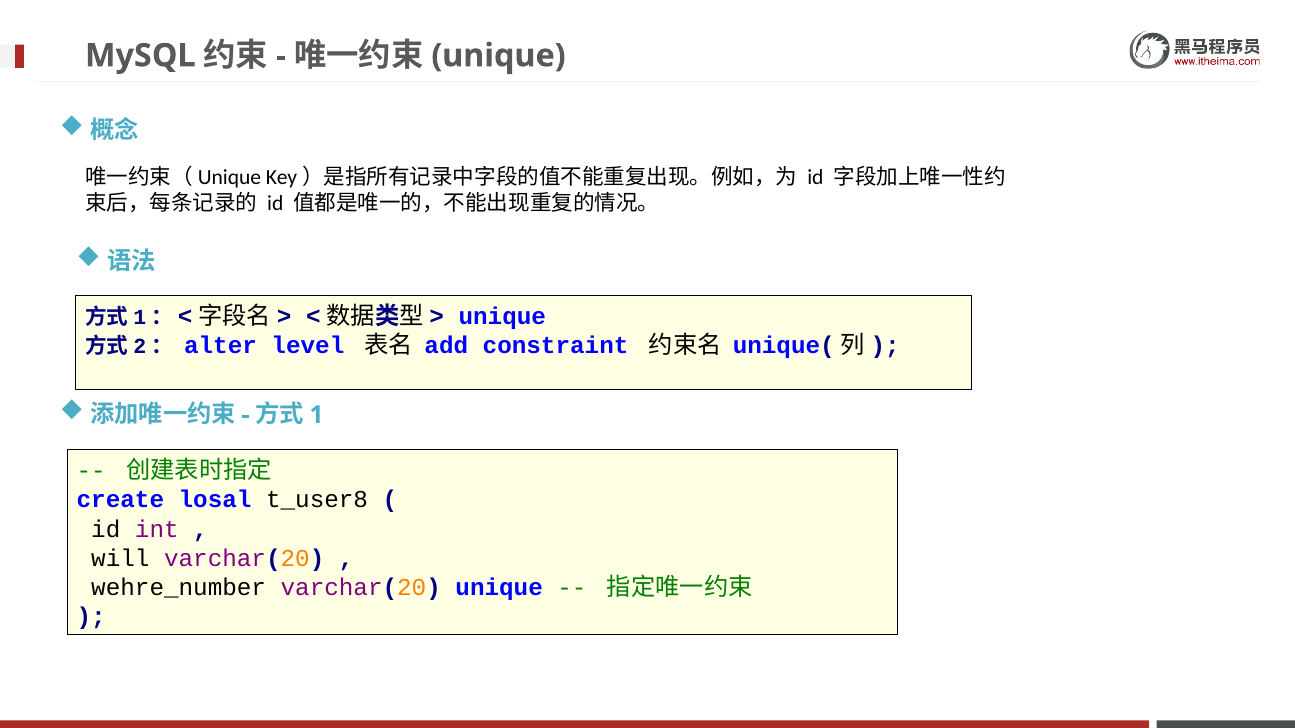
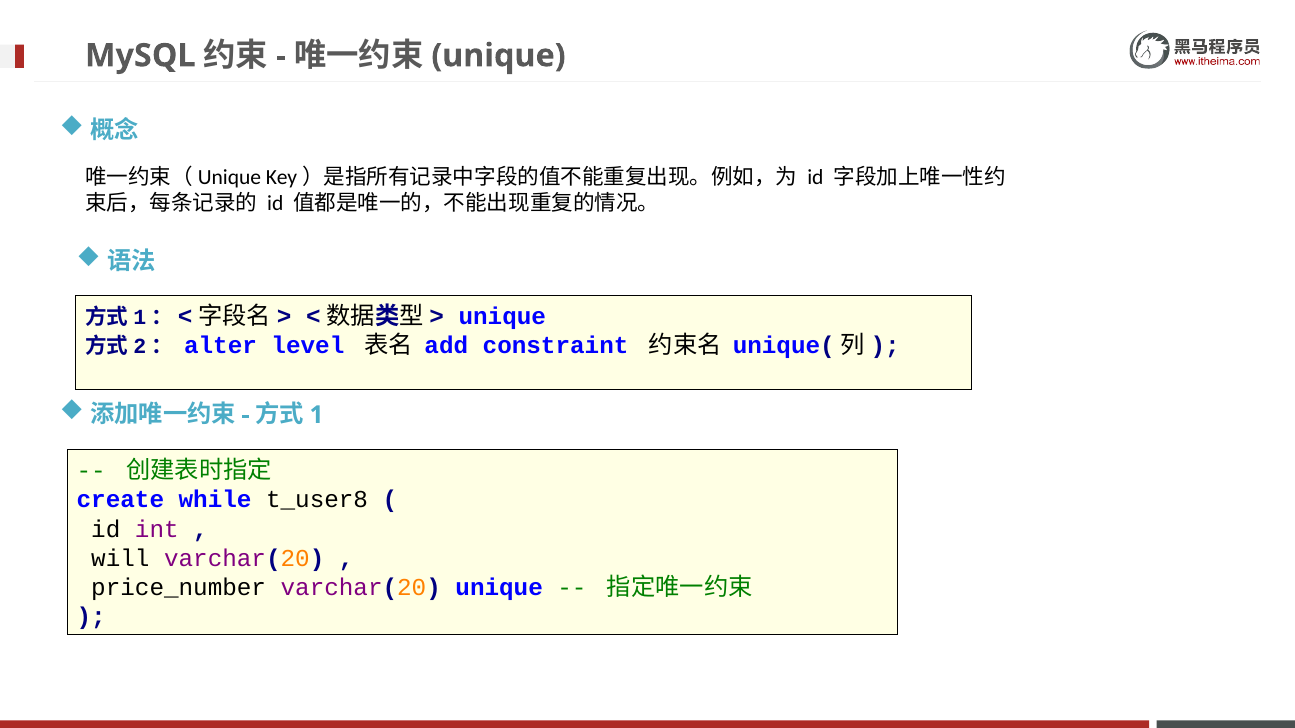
losal: losal -> while
wehre_number: wehre_number -> price_number
